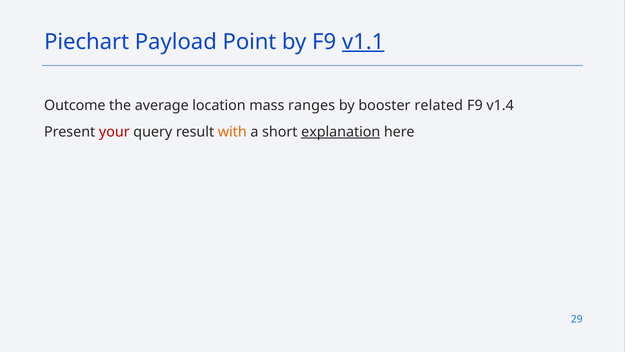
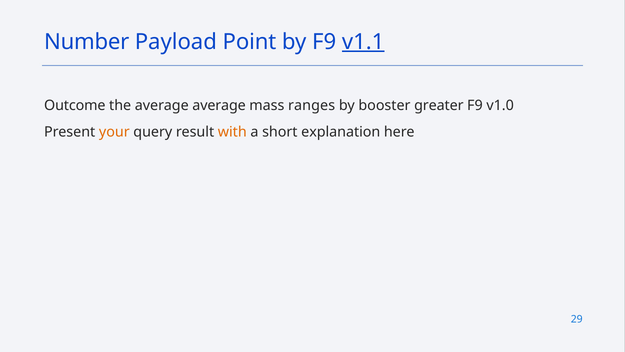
Piechart: Piechart -> Number
average location: location -> average
related: related -> greater
v1.4: v1.4 -> v1.0
your colour: red -> orange
explanation underline: present -> none
